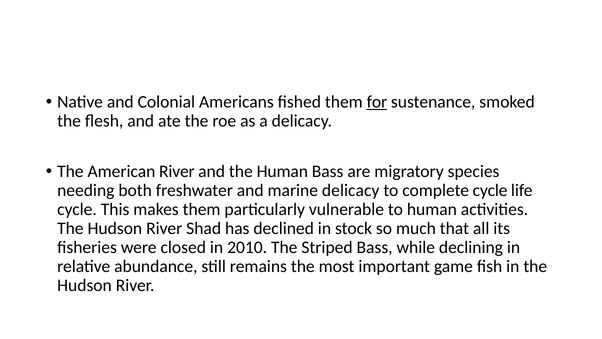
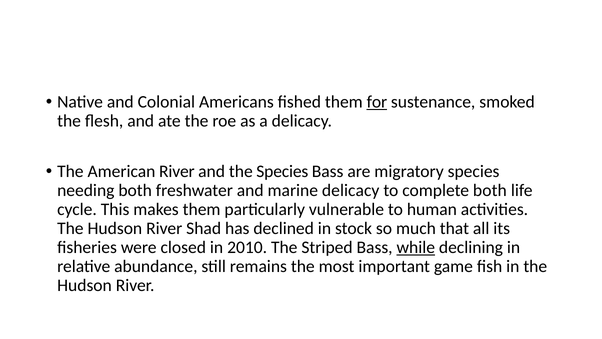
the Human: Human -> Species
complete cycle: cycle -> both
while underline: none -> present
